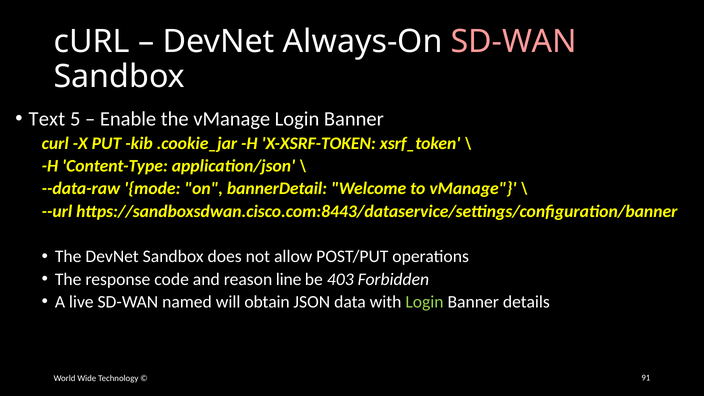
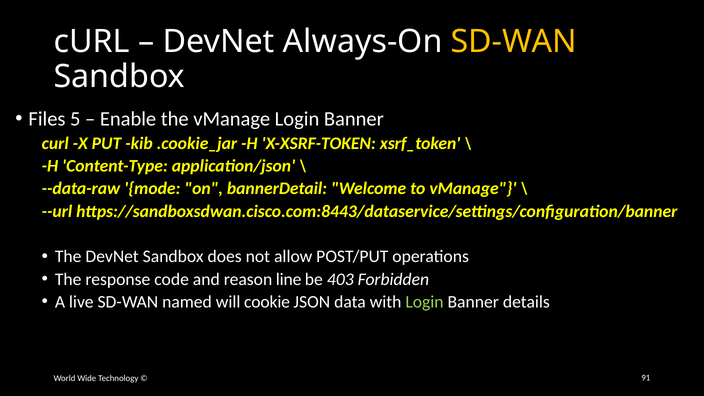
SD-WAN at (514, 42) colour: pink -> yellow
Text: Text -> Files
obtain: obtain -> cookie
